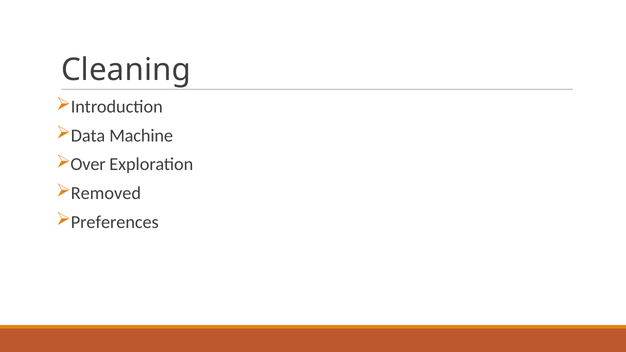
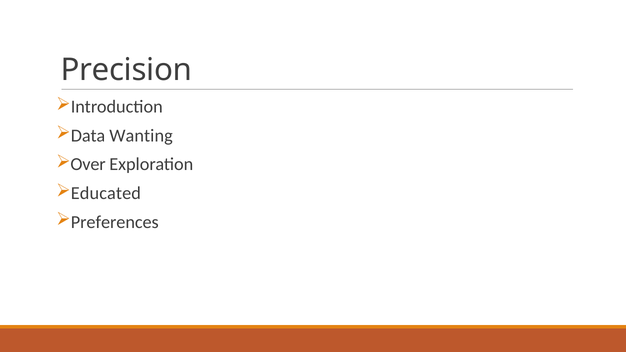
Cleaning: Cleaning -> Precision
Machine: Machine -> Wanting
Removed: Removed -> Educated
